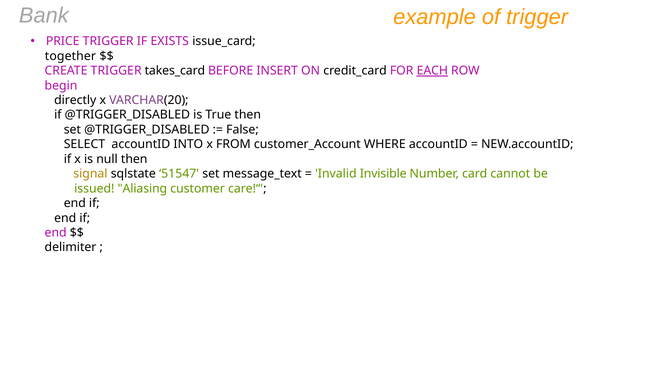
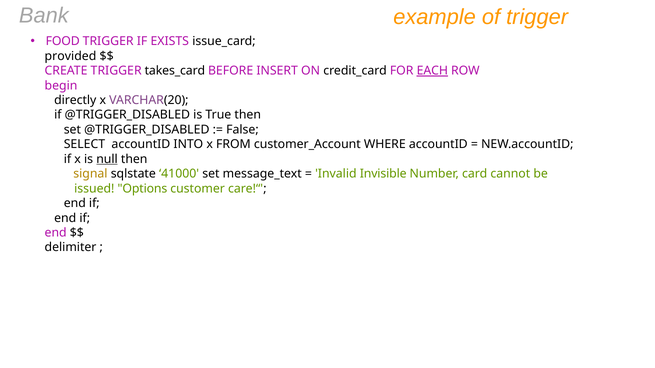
PRICE: PRICE -> FOOD
together: together -> provided
null underline: none -> present
51547: 51547 -> 41000
Aliasing: Aliasing -> Options
